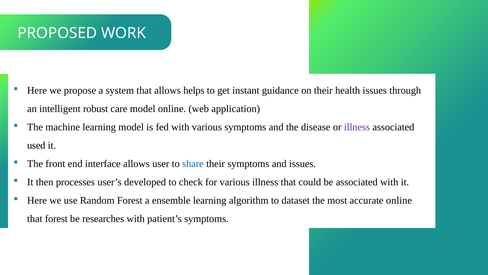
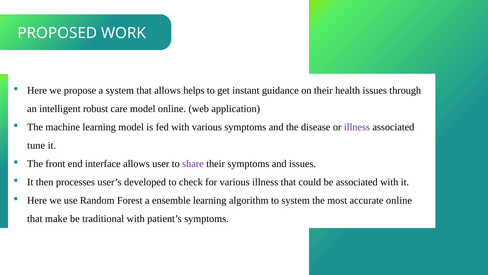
used: used -> tune
share colour: blue -> purple
to dataset: dataset -> system
that forest: forest -> make
researches: researches -> traditional
